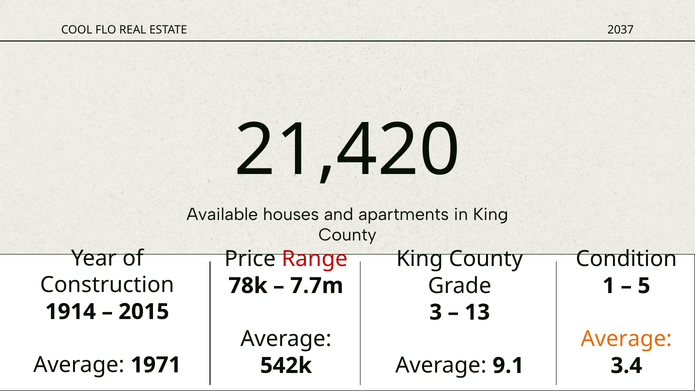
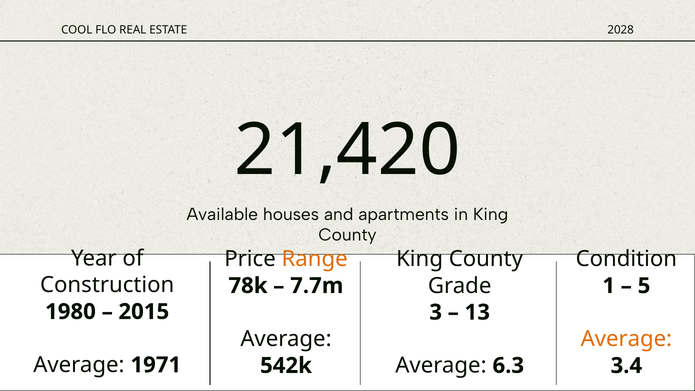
2037: 2037 -> 2028
Range colour: red -> orange
1914: 1914 -> 1980
9.1: 9.1 -> 6.3
